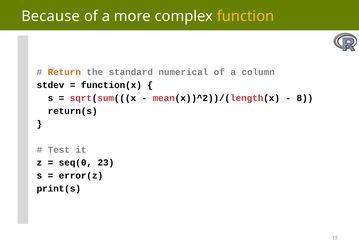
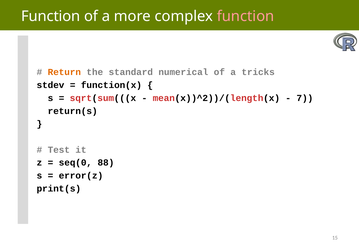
Because at (51, 16): Because -> Function
function at (246, 16) colour: yellow -> pink
column: column -> tricks
8: 8 -> 7
23: 23 -> 88
